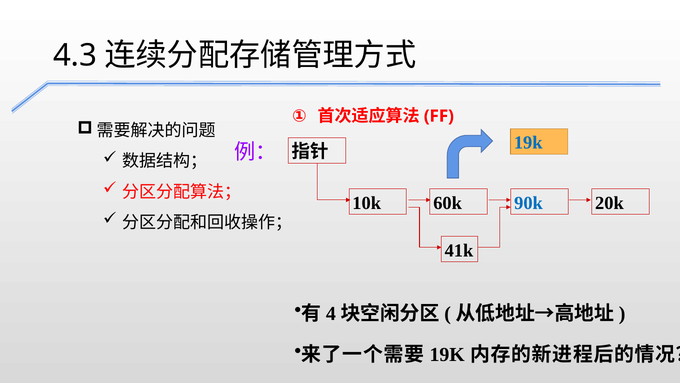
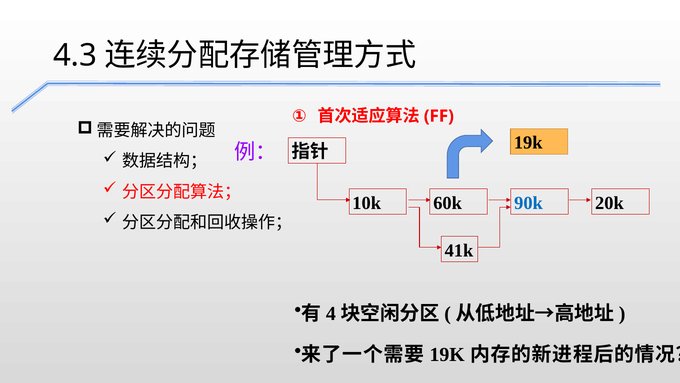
19k at (528, 143) colour: blue -> black
